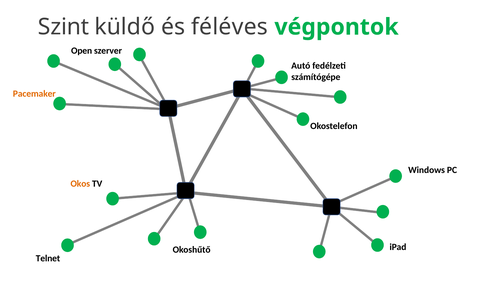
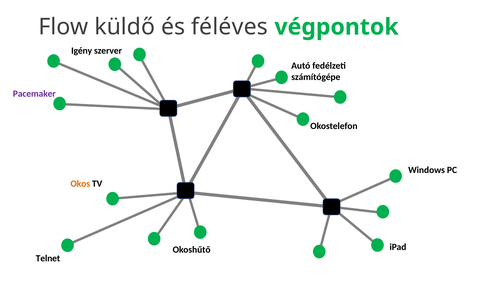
Szint: Szint -> Flow
Open: Open -> Igény
Pacemaker colour: orange -> purple
